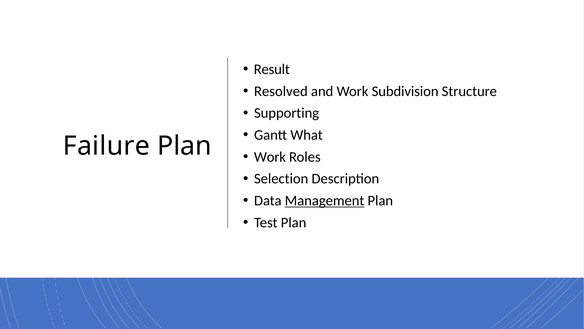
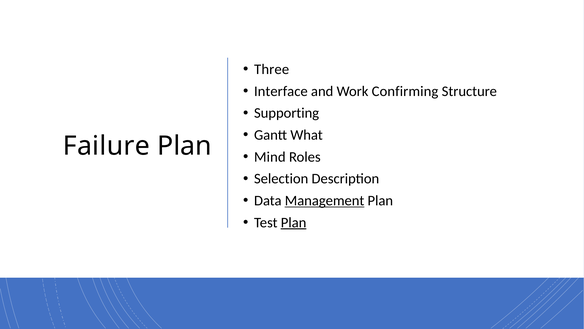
Result: Result -> Three
Resolved: Resolved -> Interface
Subdivision: Subdivision -> Confirming
Work at (270, 157): Work -> Mind
Plan at (294, 222) underline: none -> present
